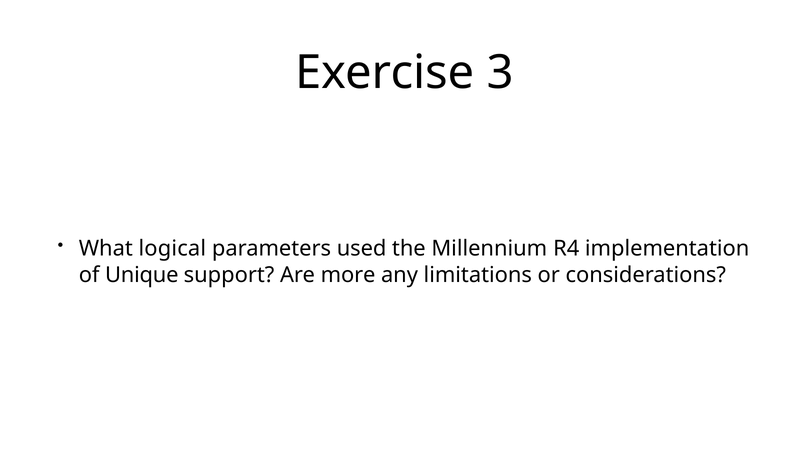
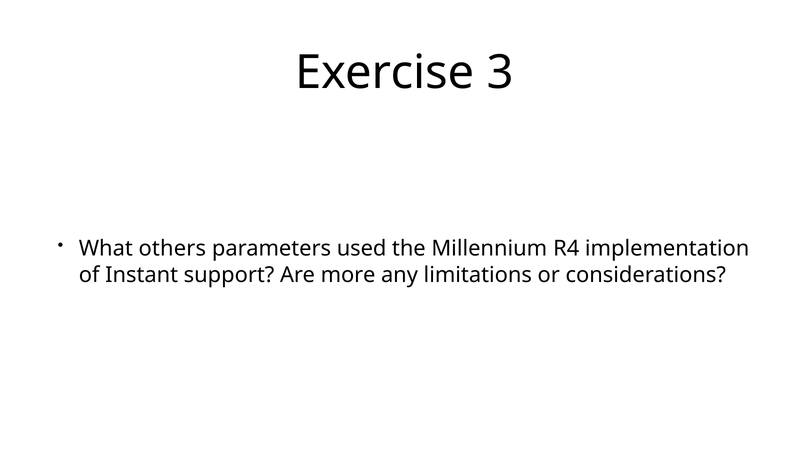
logical: logical -> others
Unique: Unique -> Instant
